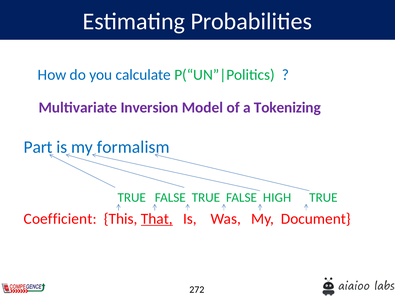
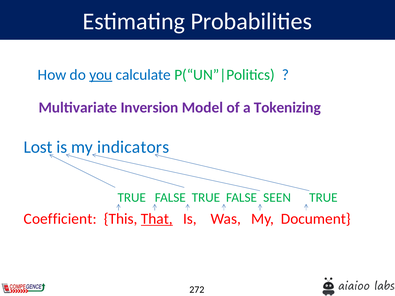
you underline: none -> present
Part: Part -> Lost
formalism: formalism -> indicators
HIGH: HIGH -> SEEN
